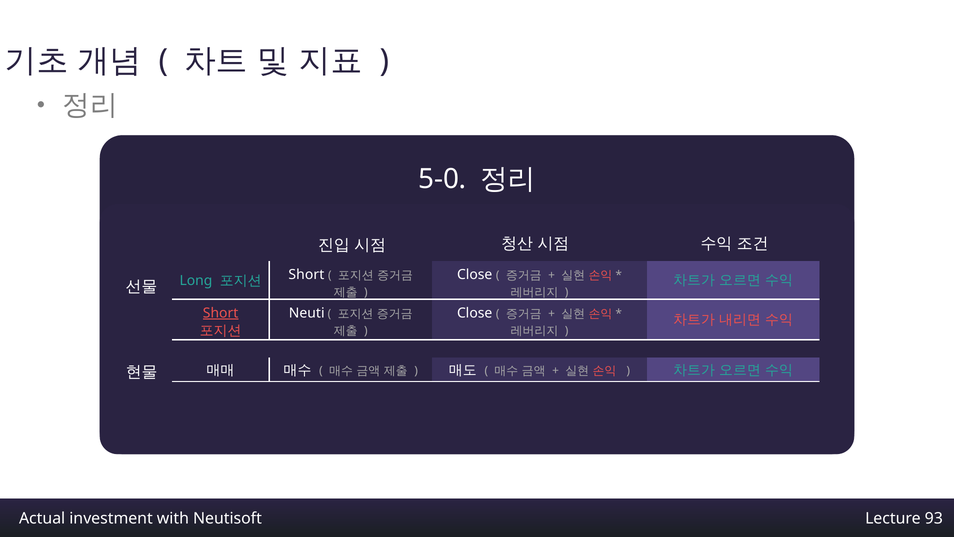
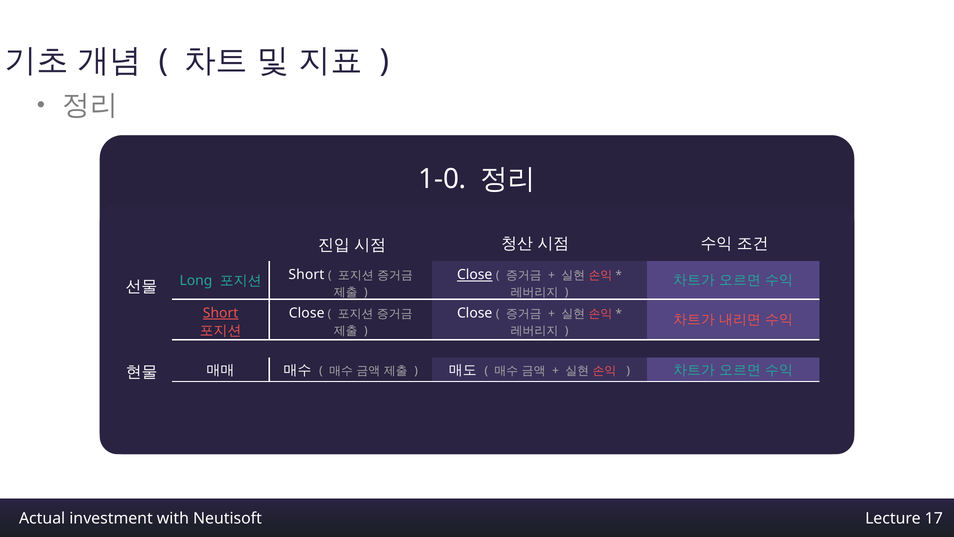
5-0: 5-0 -> 1-0
Close at (475, 275) underline: none -> present
Neuti at (307, 313): Neuti -> Close
93: 93 -> 17
